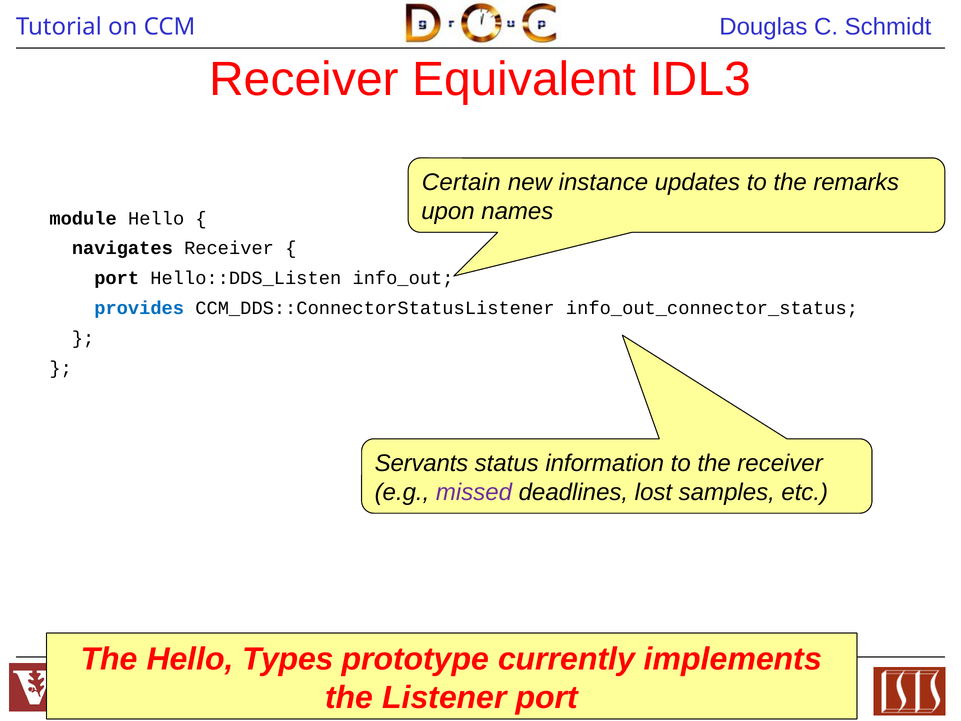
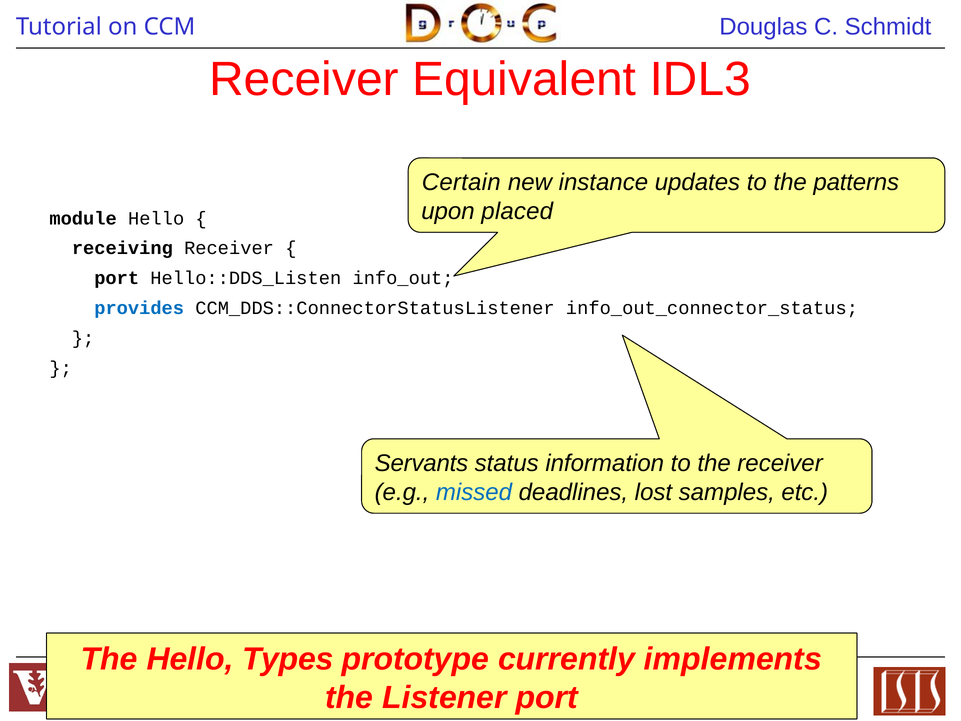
remarks: remarks -> patterns
names: names -> placed
navigates: navigates -> receiving
missed colour: purple -> blue
